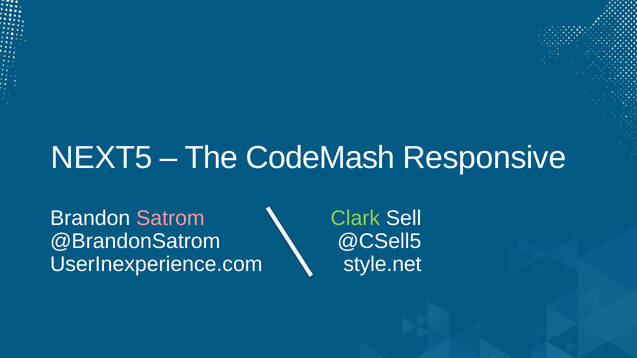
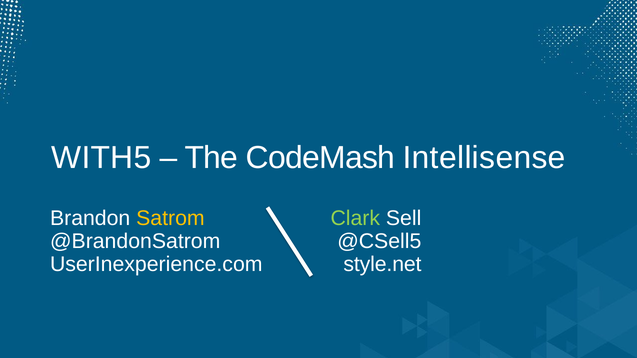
NEXT5: NEXT5 -> WITH5
Responsive: Responsive -> Intellisense
Satrom colour: pink -> yellow
